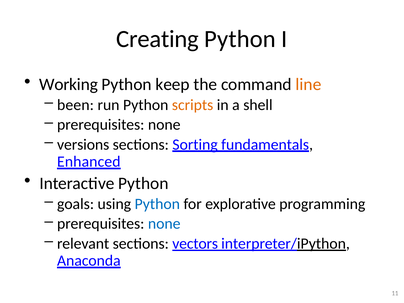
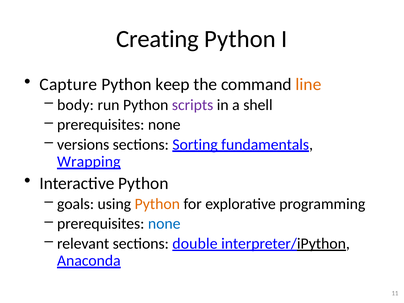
Working: Working -> Capture
been: been -> body
scripts colour: orange -> purple
Enhanced: Enhanced -> Wrapping
Python at (157, 204) colour: blue -> orange
vectors: vectors -> double
